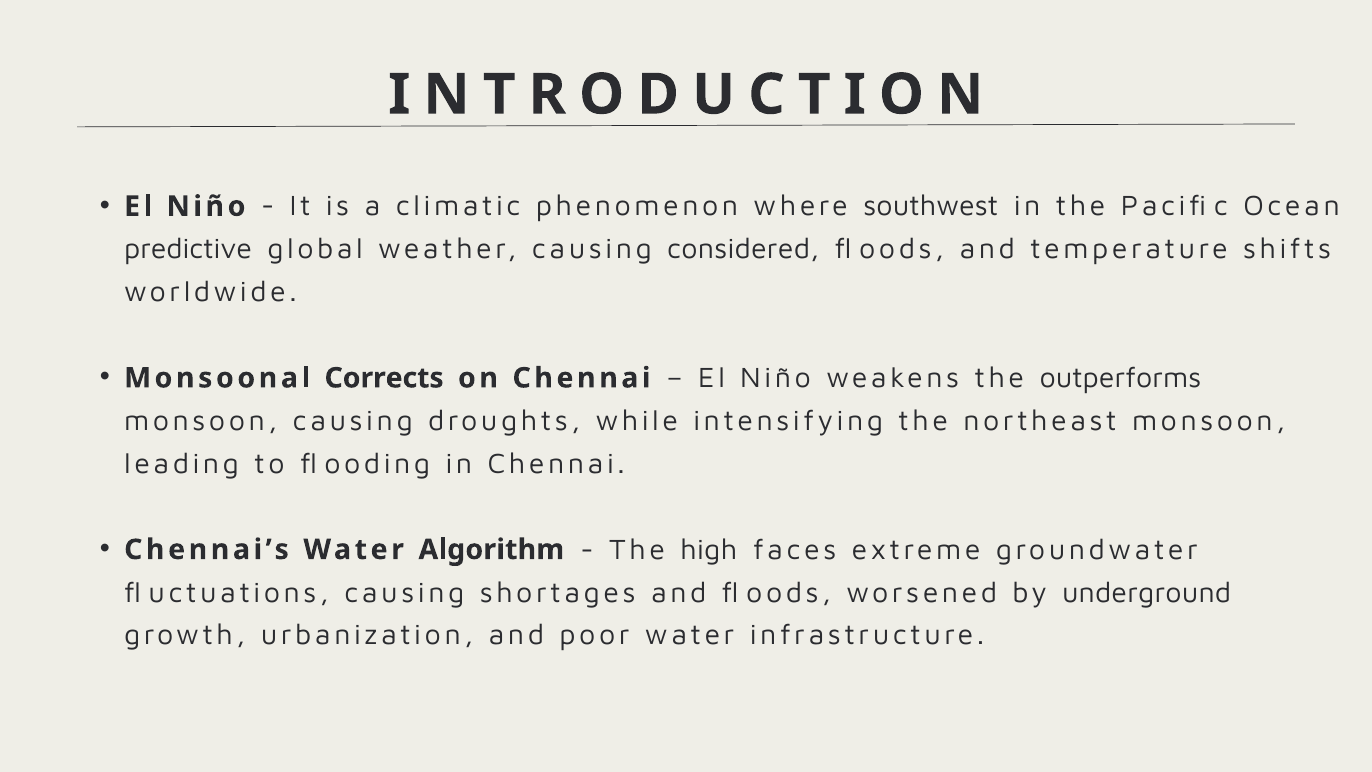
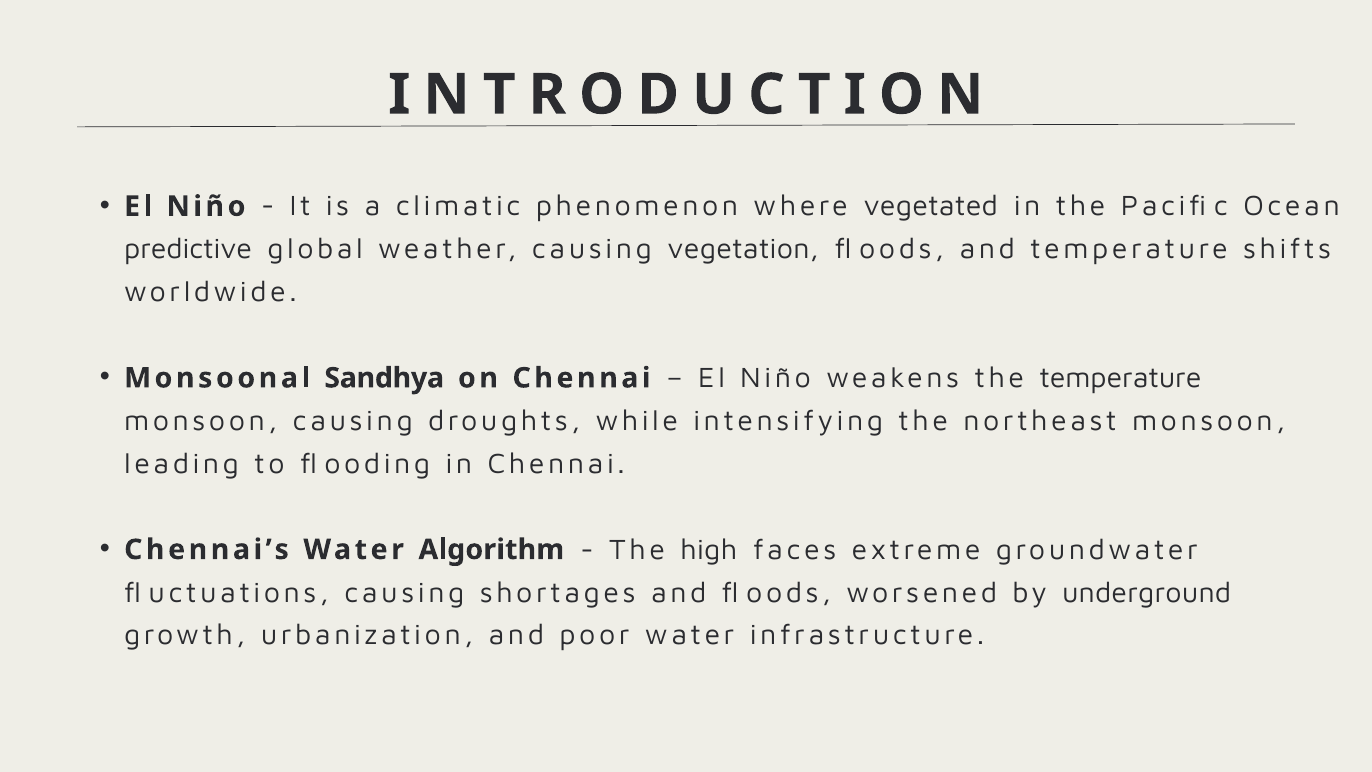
southwest: southwest -> vegetated
considered: considered -> vegetation
Corrects: Corrects -> Sandhya
the outperforms: outperforms -> temperature
